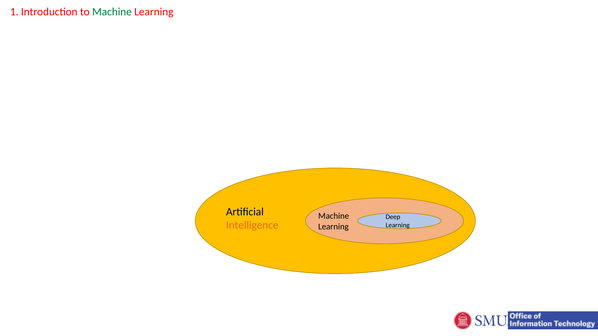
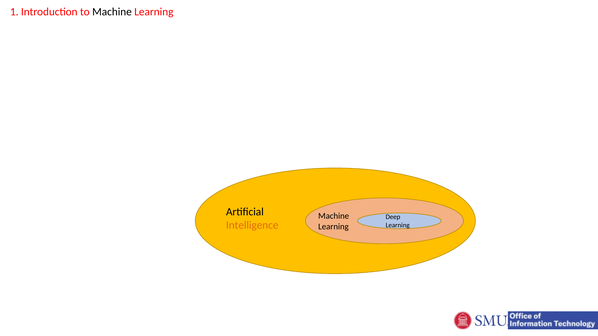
Machine at (112, 12) colour: green -> black
